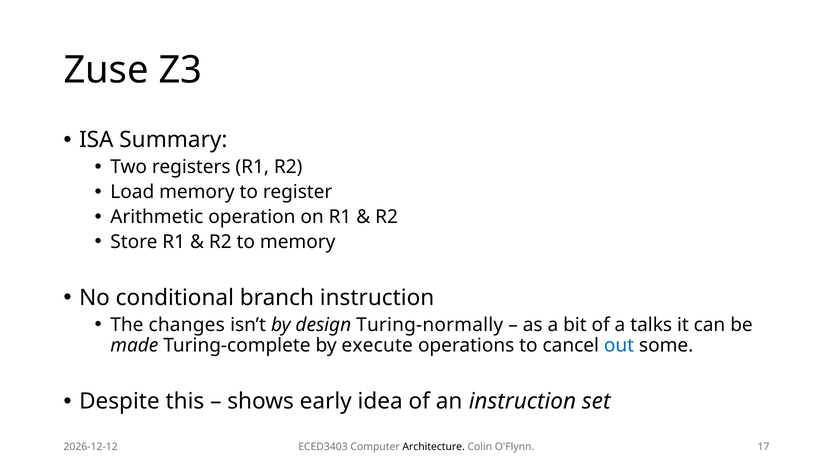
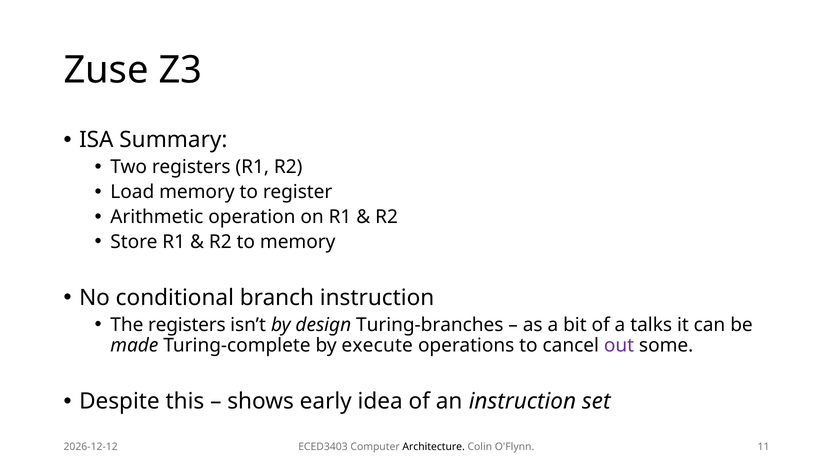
The changes: changes -> registers
Turing-normally: Turing-normally -> Turing-branches
out colour: blue -> purple
17: 17 -> 11
